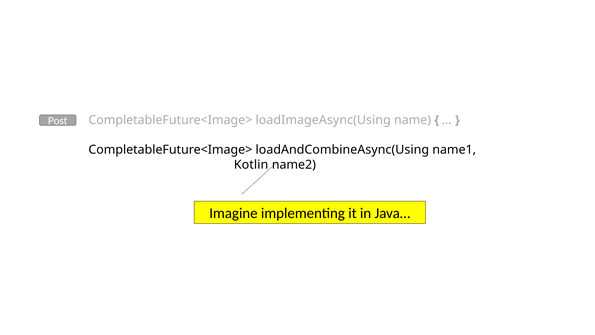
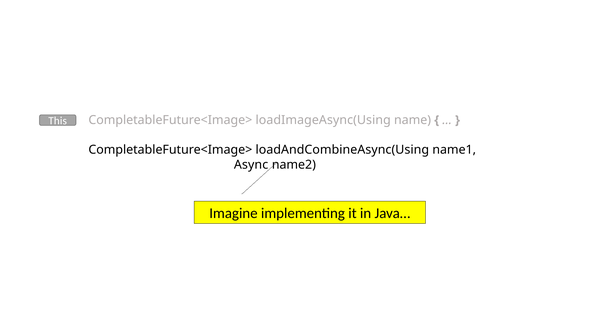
Post: Post -> This
Kotlin: Kotlin -> Async
